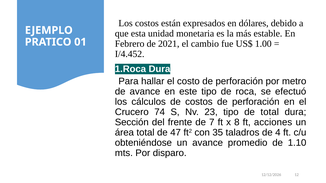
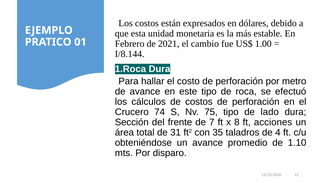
I/4.452: I/4.452 -> I/8.144
23: 23 -> 75
de total: total -> lado
47: 47 -> 31
